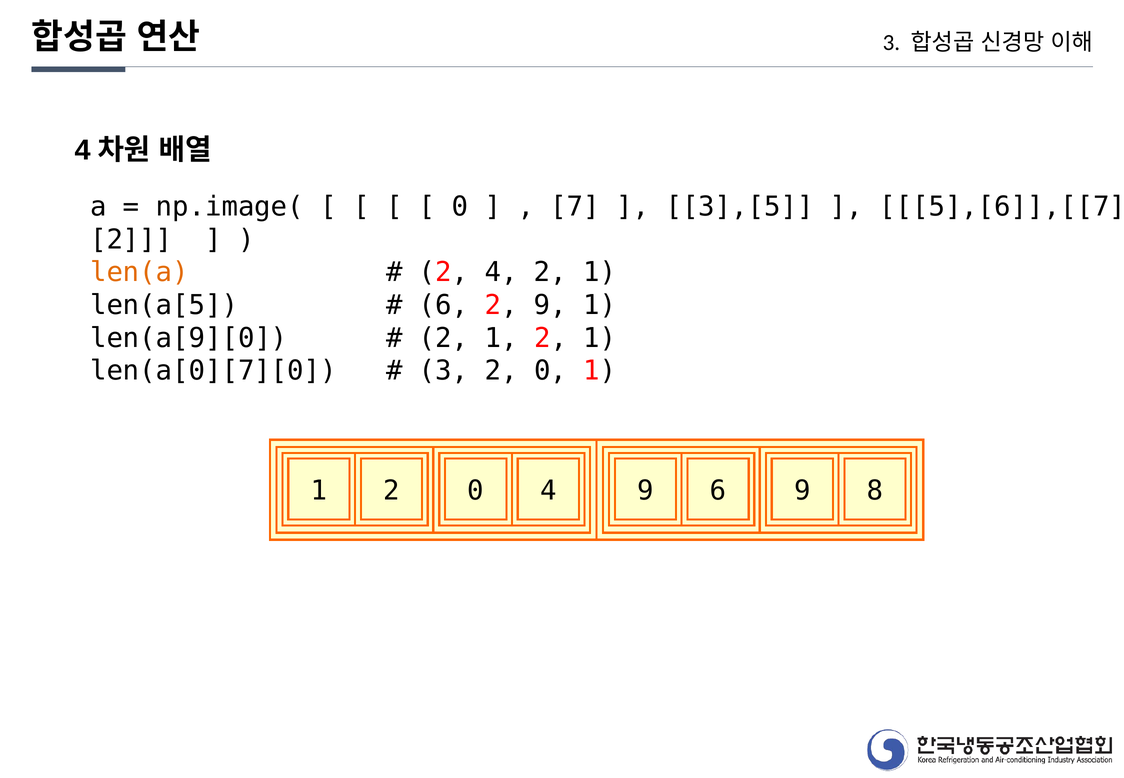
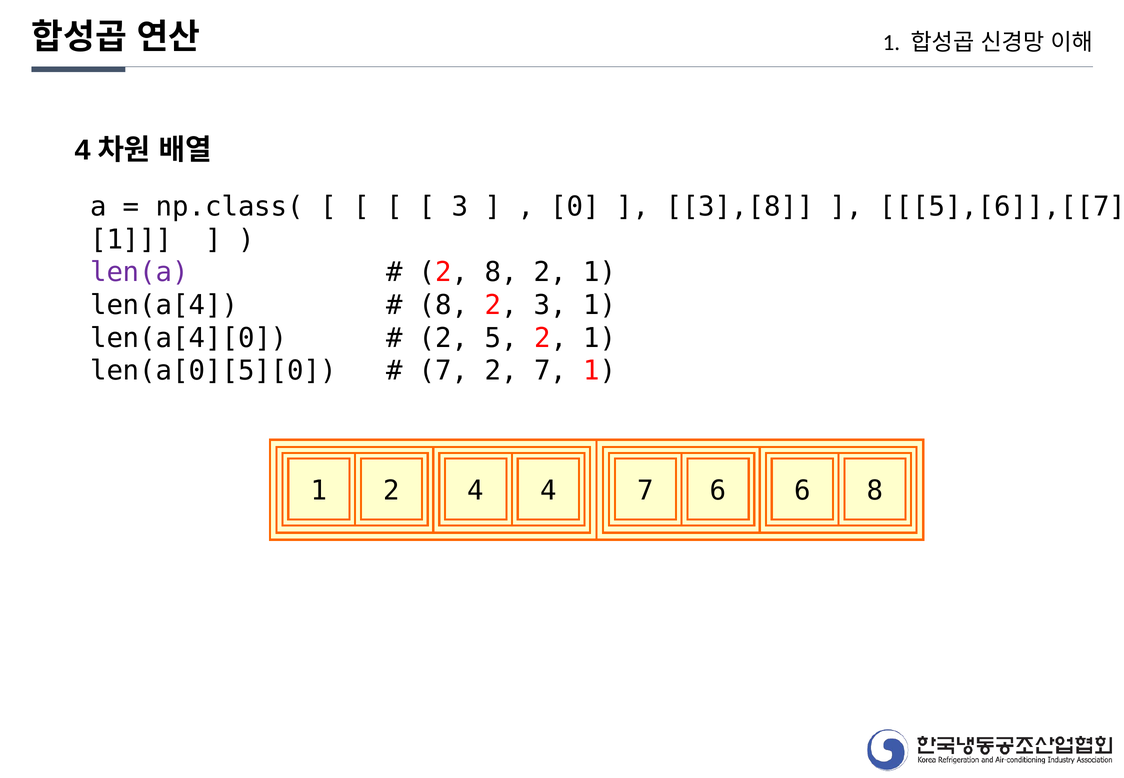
3 at (891, 43): 3 -> 1
np.image(: np.image( -> np.class(
0 at (460, 207): 0 -> 3
7: 7 -> 0
3],[5: 3],[5 -> 3],[8
2 at (131, 240): 2 -> 1
len(a colour: orange -> purple
2 4: 4 -> 8
len(a[5: len(a[5 -> len(a[4
6 at (444, 305): 6 -> 8
2 9: 9 -> 3
len(a[9][0: len(a[9][0 -> len(a[4][0
1 at (501, 338): 1 -> 5
len(a[0][7][0: len(a[0][7][0 -> len(a[0][5][0
3 at (444, 371): 3 -> 7
0 at (550, 371): 0 -> 7
1 2 0: 0 -> 4
4 9: 9 -> 7
6 9: 9 -> 6
